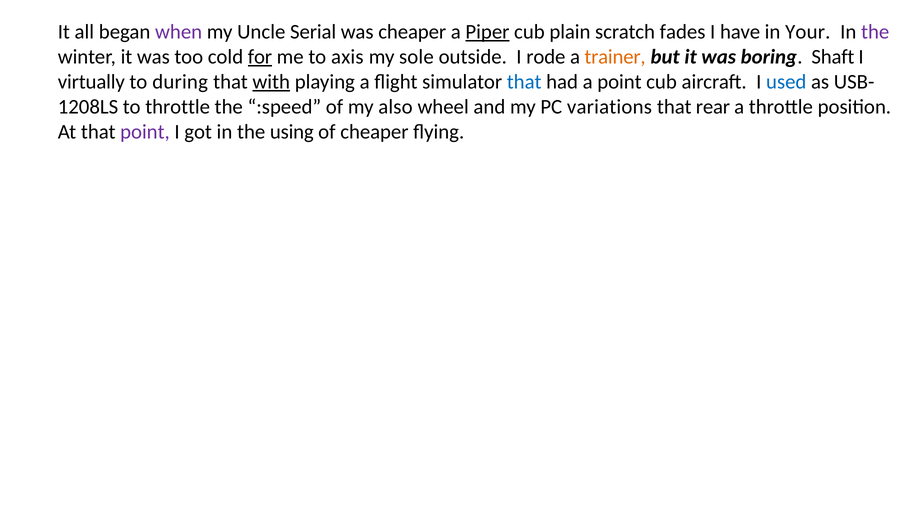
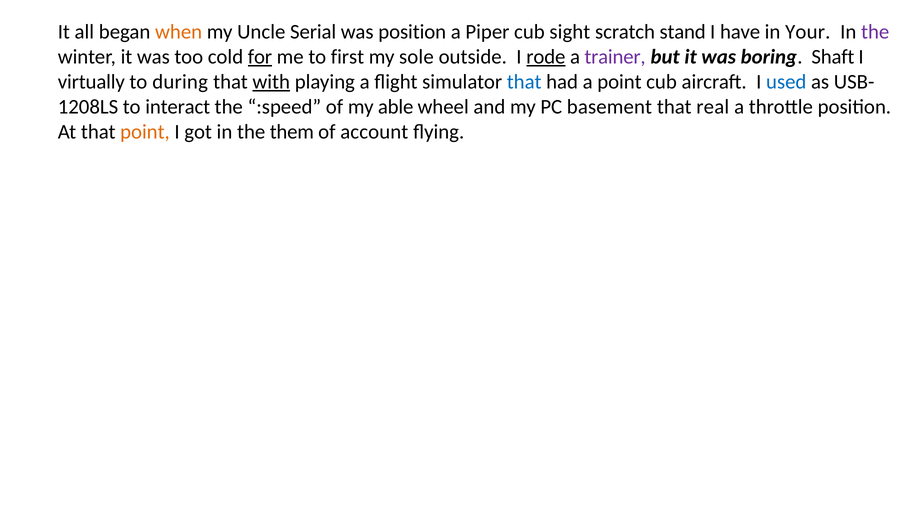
when colour: purple -> orange
was cheaper: cheaper -> position
Piper underline: present -> none
plain: plain -> sight
fades: fades -> stand
axis: axis -> first
rode underline: none -> present
trainer colour: orange -> purple
to throttle: throttle -> interact
also: also -> able
variations: variations -> basement
rear: rear -> real
point at (145, 132) colour: purple -> orange
using: using -> them
of cheaper: cheaper -> account
